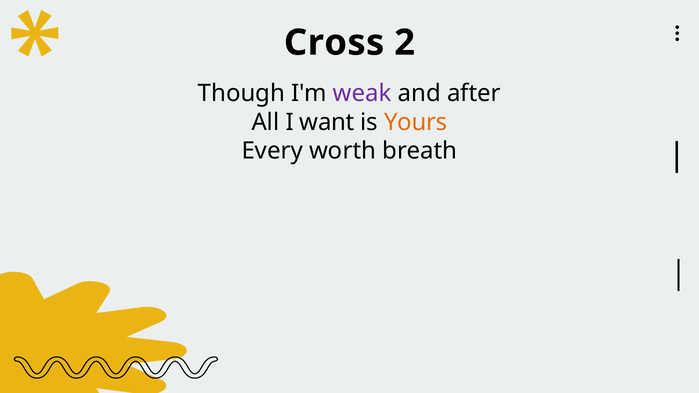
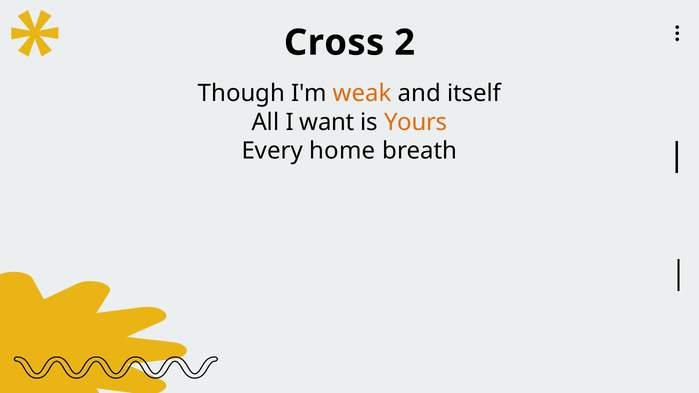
weak colour: purple -> orange
after: after -> itself
worth: worth -> home
